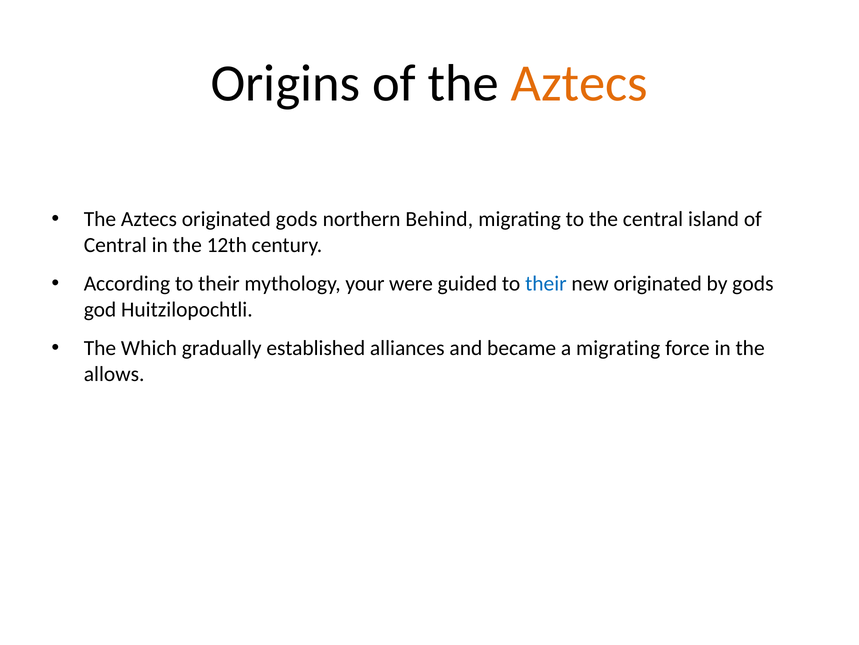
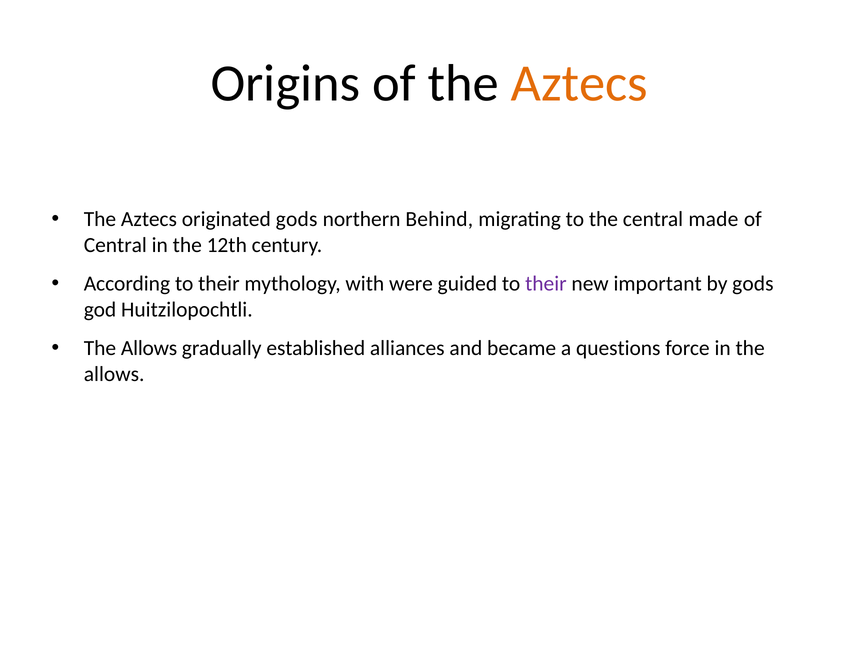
island: island -> made
your: your -> with
their at (546, 284) colour: blue -> purple
new originated: originated -> important
Which at (149, 348): Which -> Allows
a migrating: migrating -> questions
